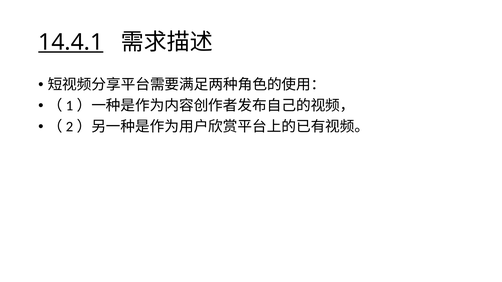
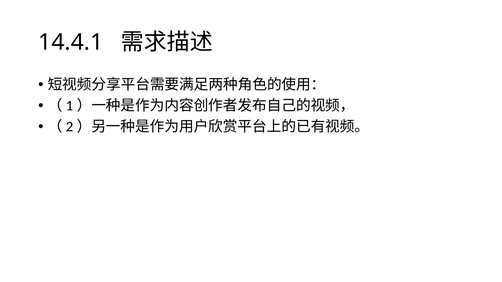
14.4.1 underline: present -> none
